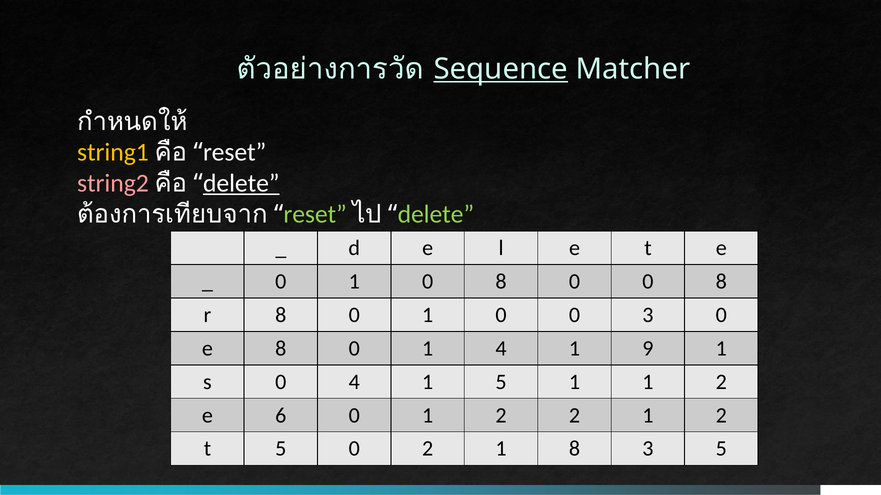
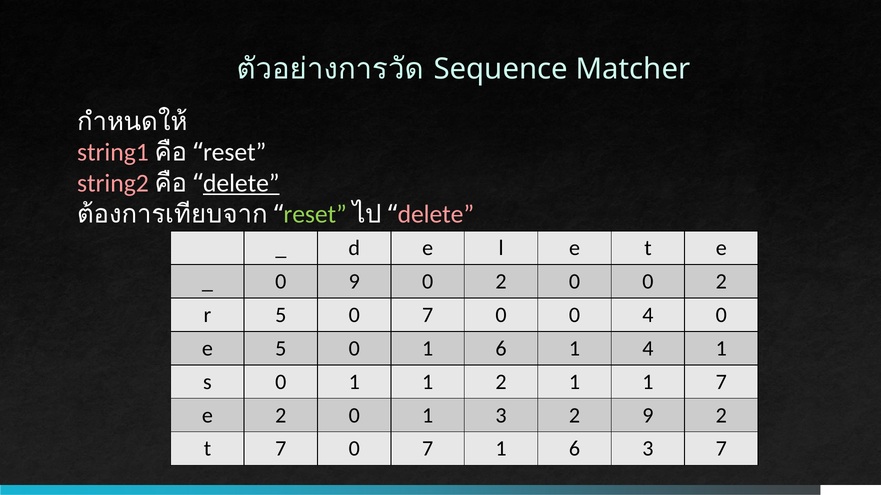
Sequence underline: present -> none
string1 colour: yellow -> pink
delete at (436, 214) colour: light green -> pink
1 at (354, 282): 1 -> 9
8 at (501, 282): 8 -> 2
0 0 8: 8 -> 2
r 8: 8 -> 5
1 at (428, 315): 1 -> 7
0 3: 3 -> 4
e 8: 8 -> 5
0 1 4: 4 -> 6
1 9: 9 -> 4
s 0 4: 4 -> 1
1 5: 5 -> 2
1 1 2: 2 -> 7
e 6: 6 -> 2
0 1 2: 2 -> 3
1 at (648, 416): 1 -> 9
t 5: 5 -> 7
2 at (428, 449): 2 -> 7
8 at (574, 449): 8 -> 6
3 5: 5 -> 7
